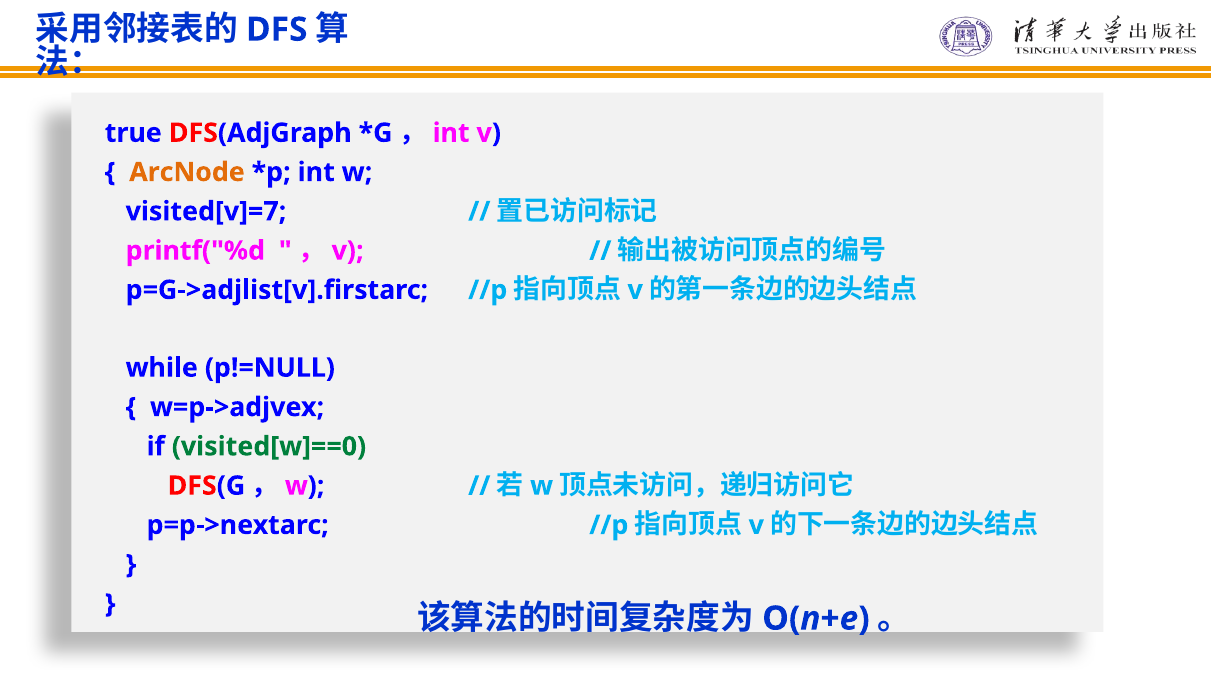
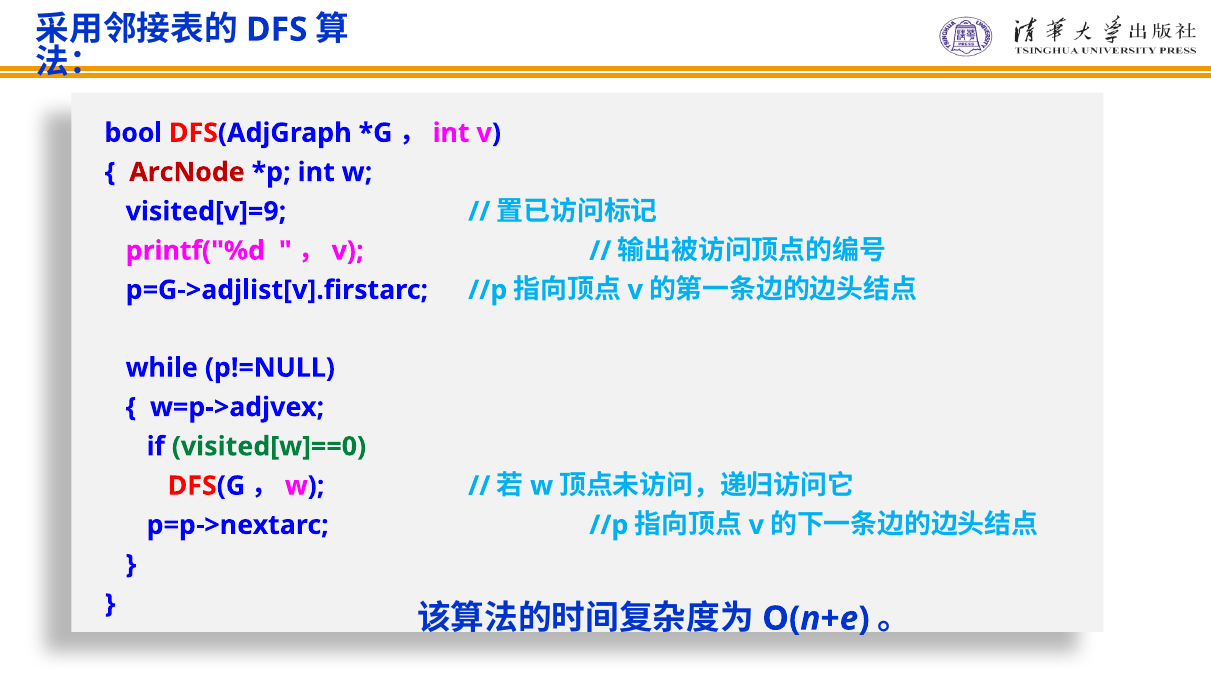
true: true -> bool
ArcNode colour: orange -> red
visited[v]=7: visited[v]=7 -> visited[v]=9
